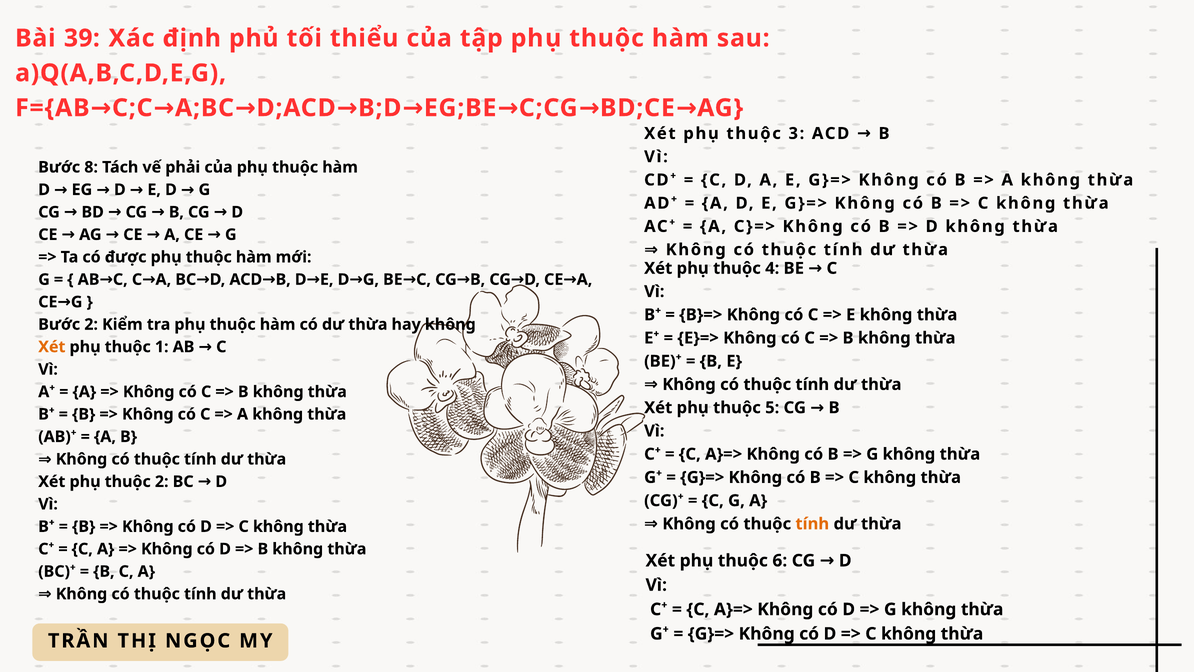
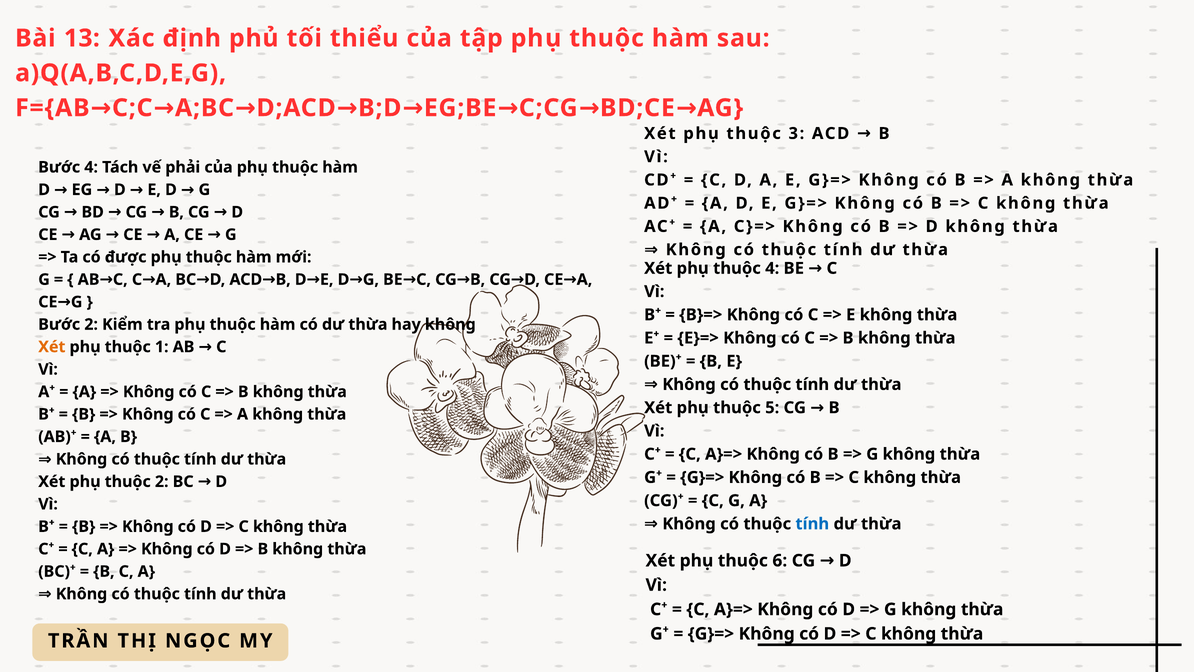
39: 39 -> 13
Bước 8: 8 -> 4
tính at (812, 524) colour: orange -> blue
